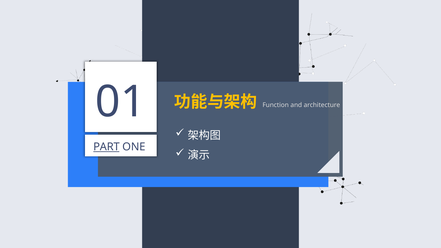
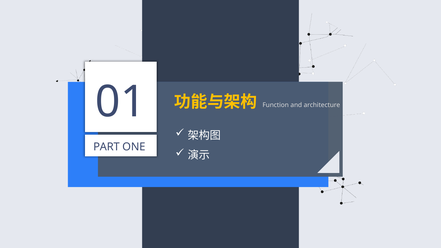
PART underline: present -> none
